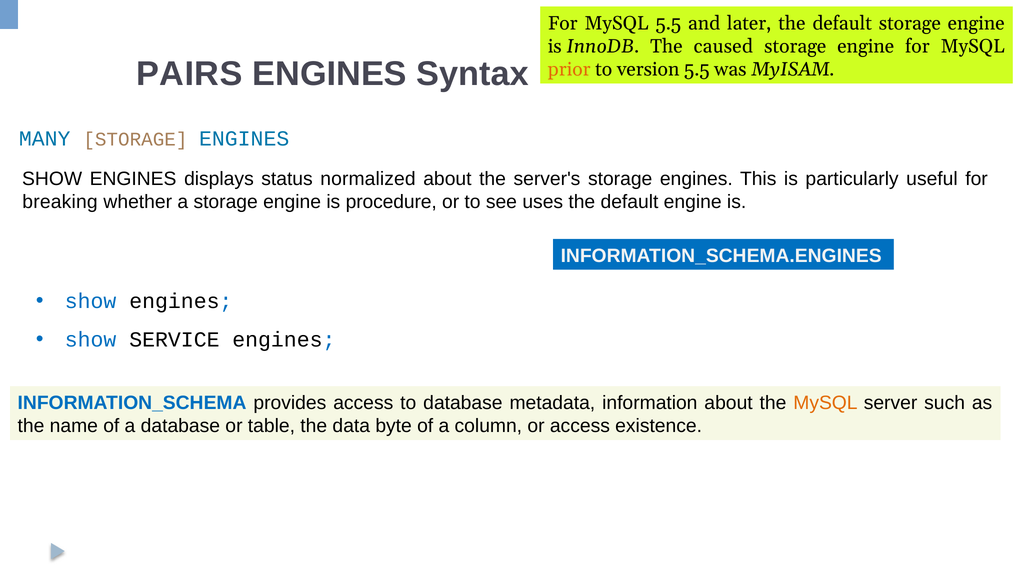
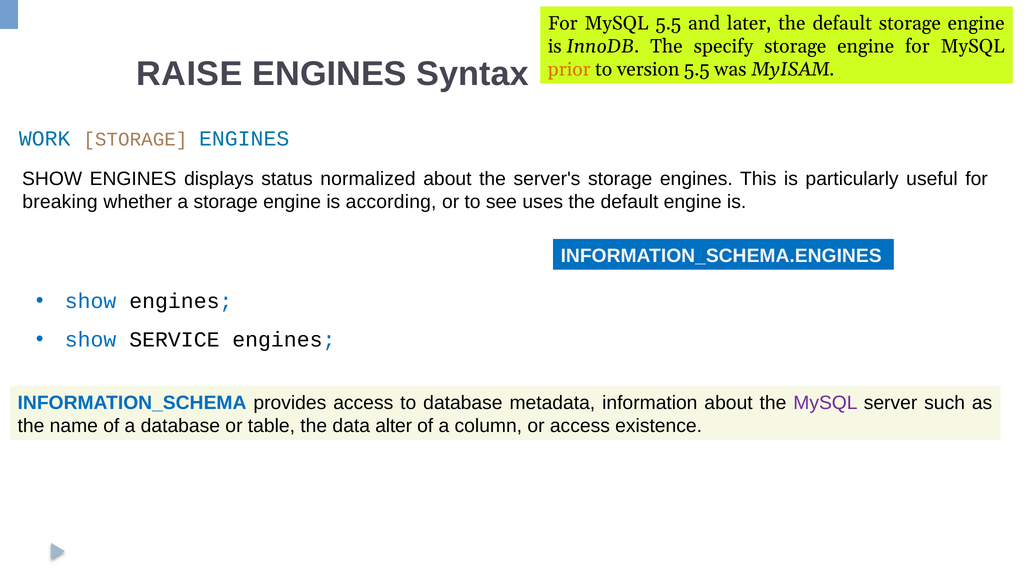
caused: caused -> specify
PAIRS: PAIRS -> RAISE
MANY: MANY -> WORK
procedure: procedure -> according
MySQL at (825, 403) colour: orange -> purple
byte: byte -> alter
